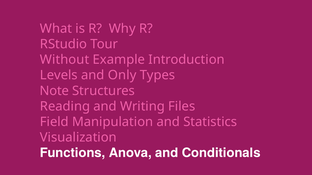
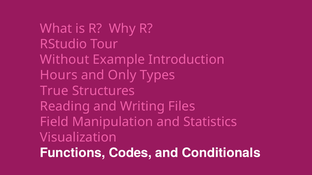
Levels: Levels -> Hours
Note: Note -> True
Anova: Anova -> Codes
